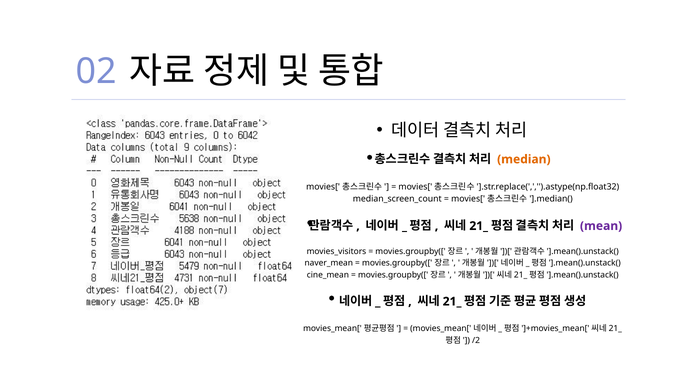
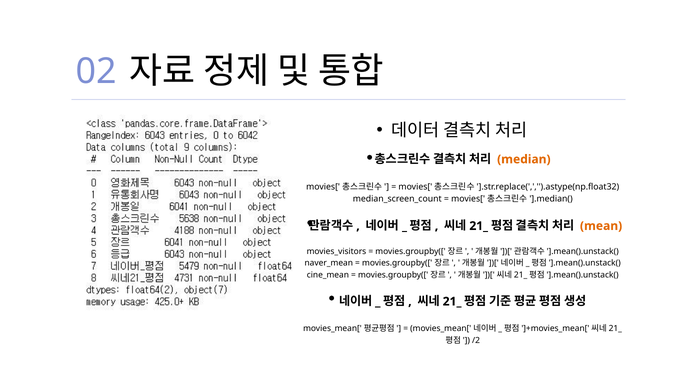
mean colour: purple -> orange
